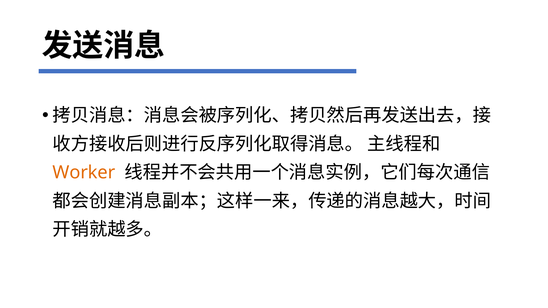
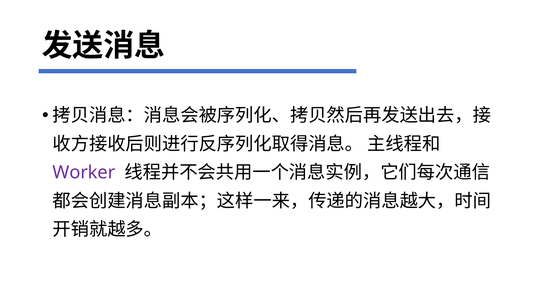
Worker colour: orange -> purple
